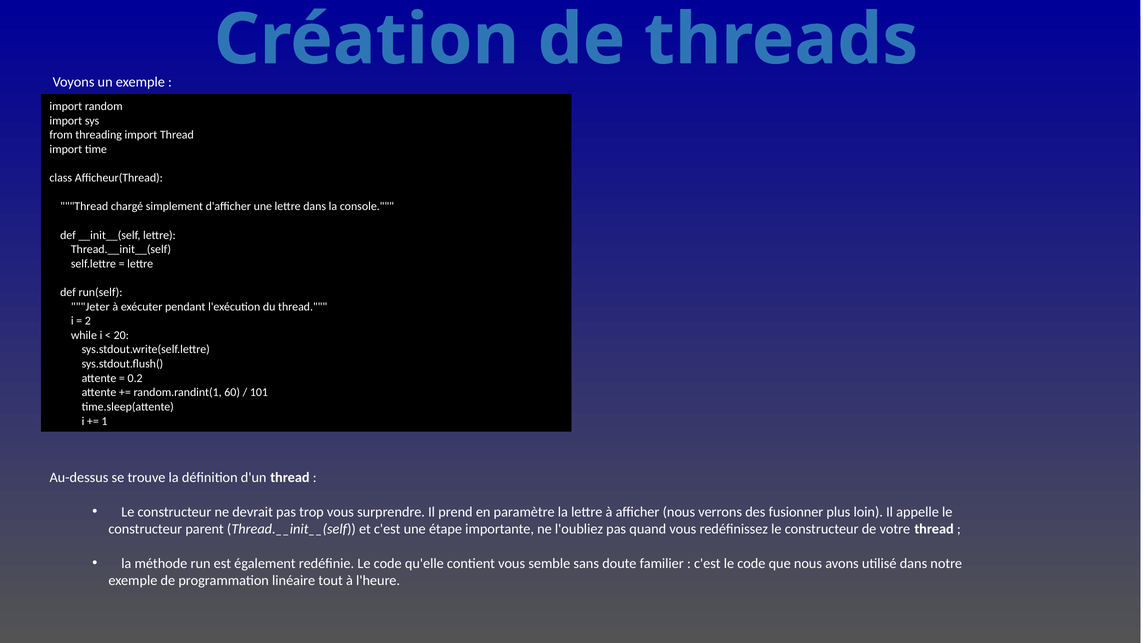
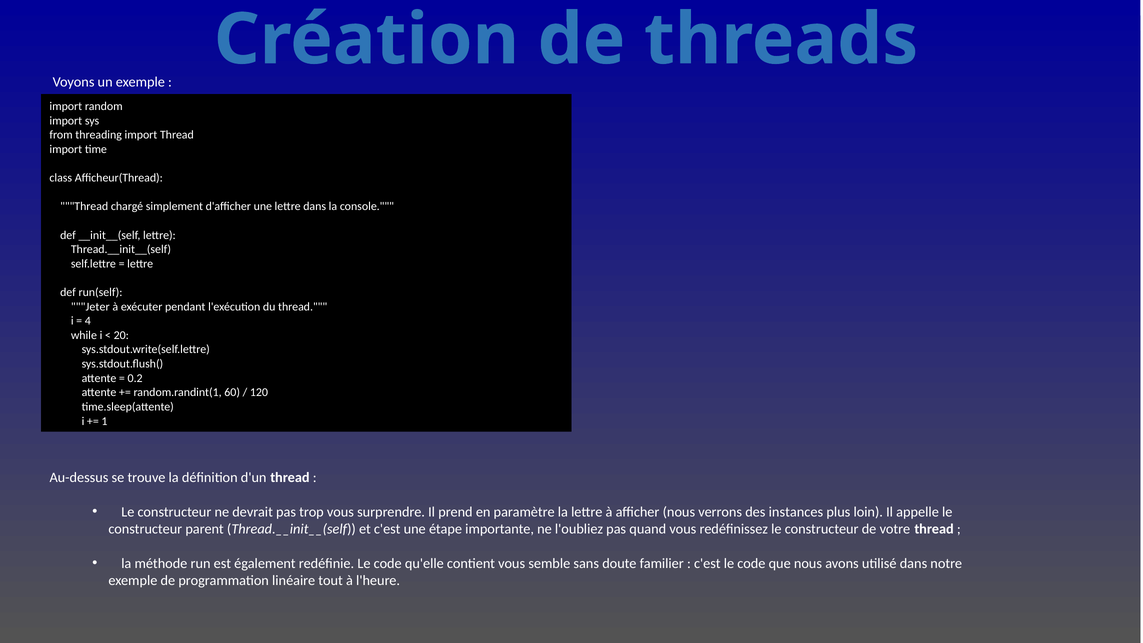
2: 2 -> 4
101: 101 -> 120
fusionner: fusionner -> instances
